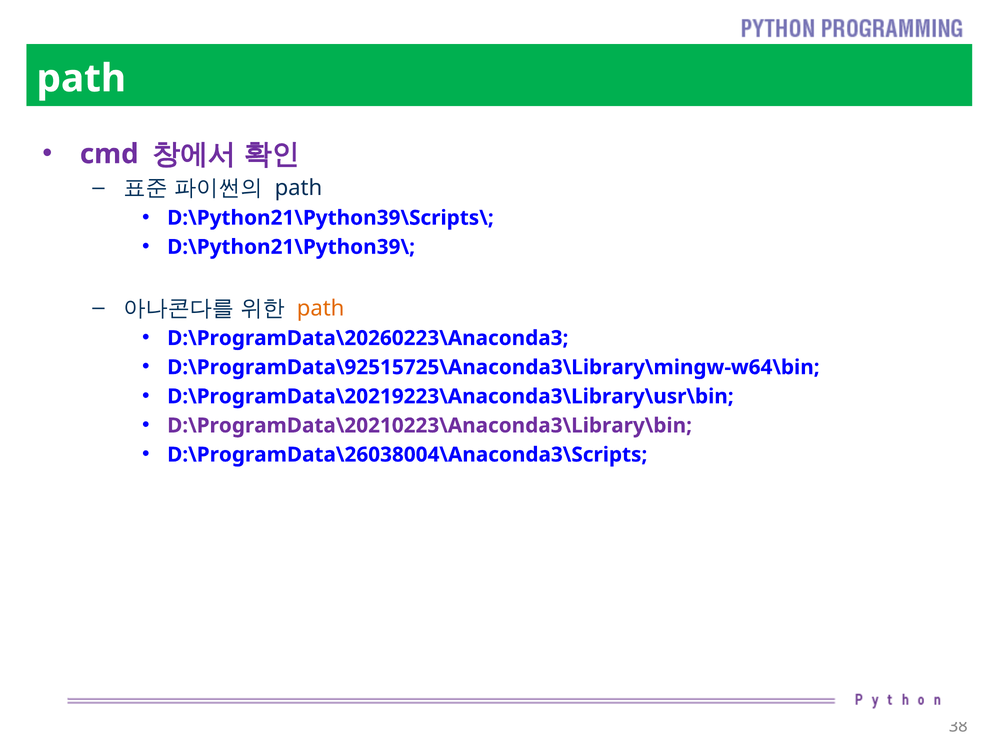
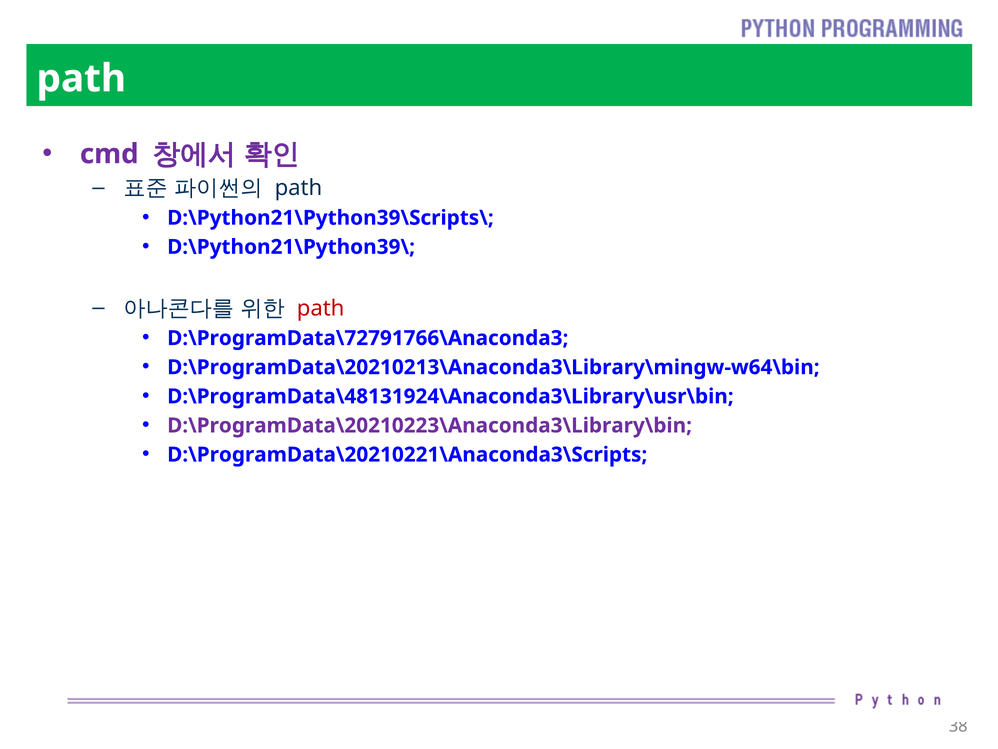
path at (321, 308) colour: orange -> red
D:\ProgramData\20260223\Anaconda3: D:\ProgramData\20260223\Anaconda3 -> D:\ProgramData\72791766\Anaconda3
D:\ProgramData\92515725\Anaconda3\Library\mingw-w64\bin: D:\ProgramData\92515725\Anaconda3\Library\mingw-w64\bin -> D:\ProgramData\20210213\Anaconda3\Library\mingw-w64\bin
D:\ProgramData\20219223\Anaconda3\Library\usr\bin: D:\ProgramData\20219223\Anaconda3\Library\usr\bin -> D:\ProgramData\48131924\Anaconda3\Library\usr\bin
D:\ProgramData\26038004\Anaconda3\Scripts: D:\ProgramData\26038004\Anaconda3\Scripts -> D:\ProgramData\20210221\Anaconda3\Scripts
